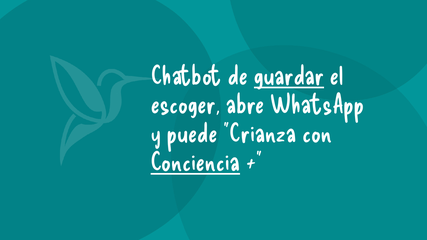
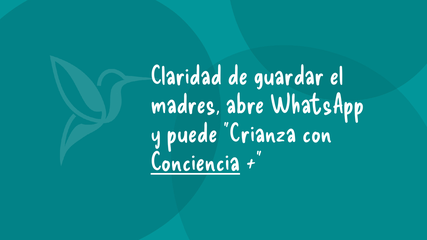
Chatbot: Chatbot -> Claridad
guardar underline: present -> none
escoger: escoger -> madres
